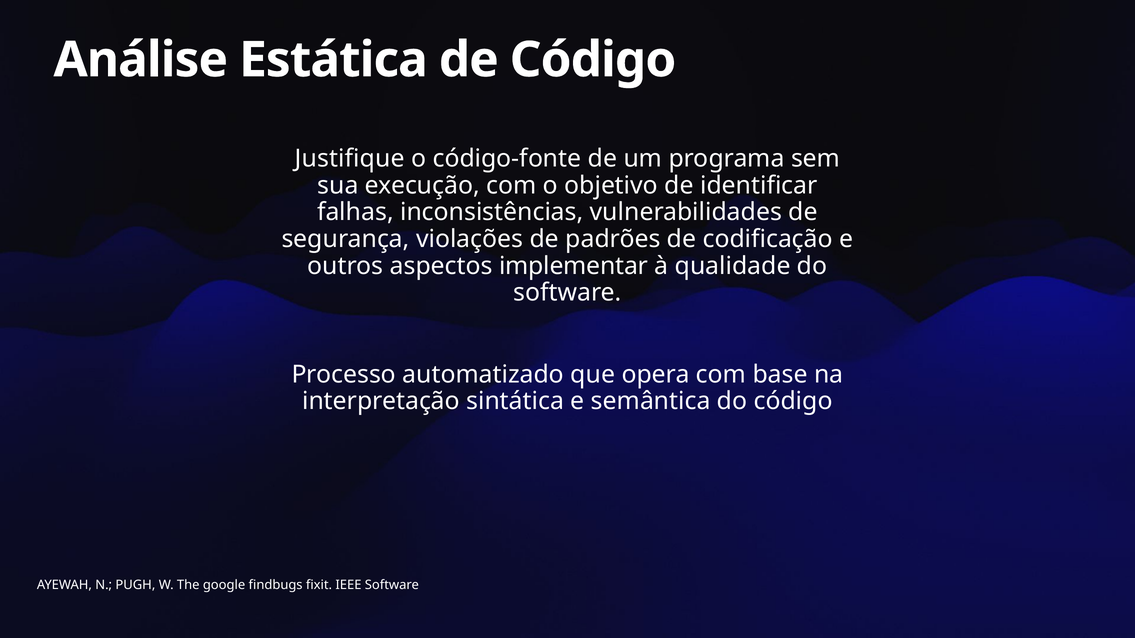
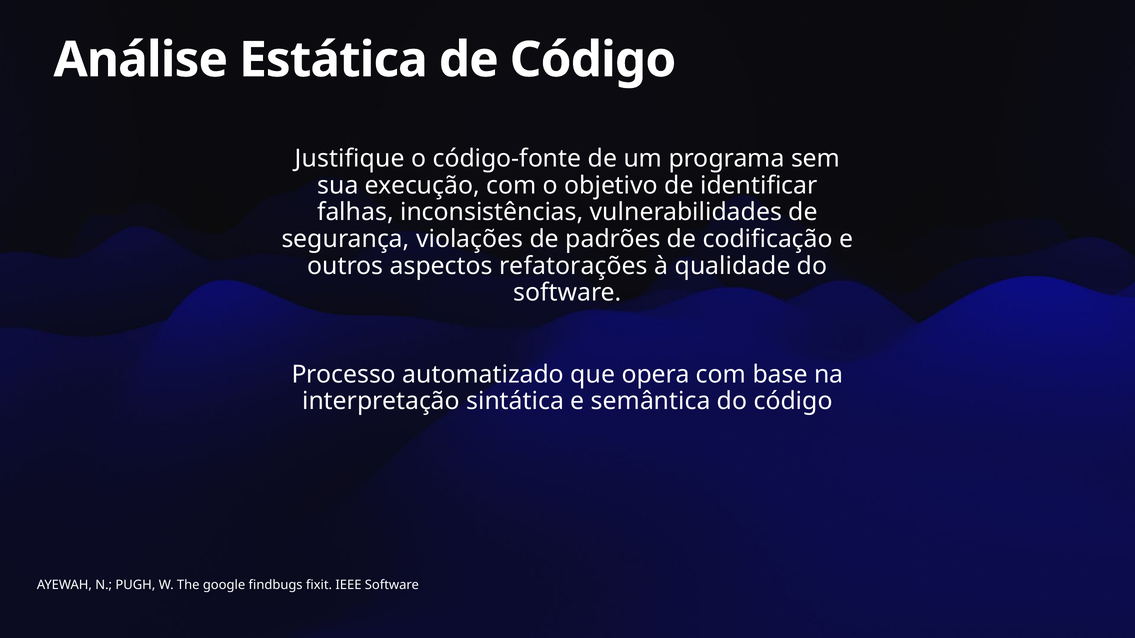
implementar: implementar -> refatorações
